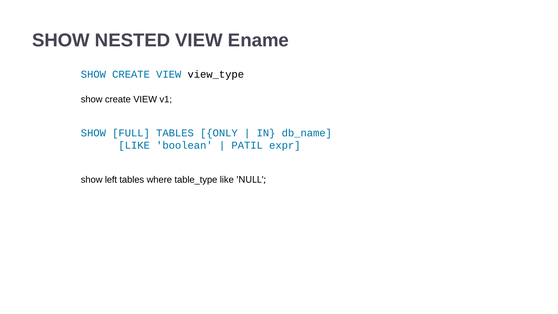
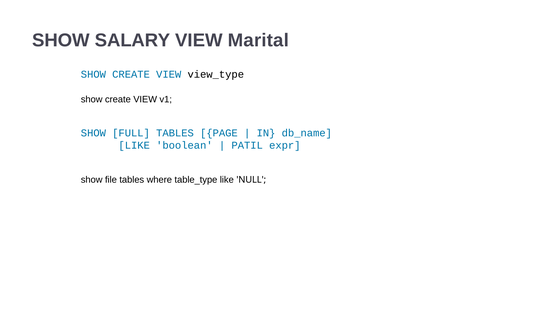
NESTED: NESTED -> SALARY
Ename: Ename -> Marital
ONLY: ONLY -> PAGE
left: left -> file
